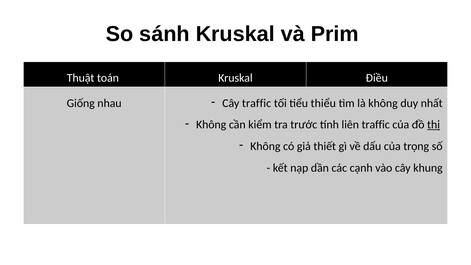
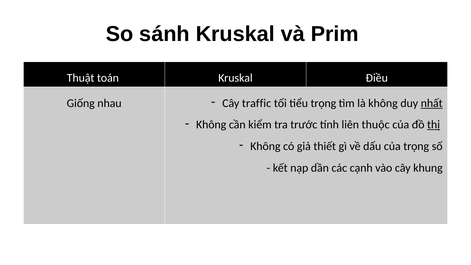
tiểu thiểu: thiểu -> trọng
nhất underline: none -> present
liên traffic: traffic -> thuộc
